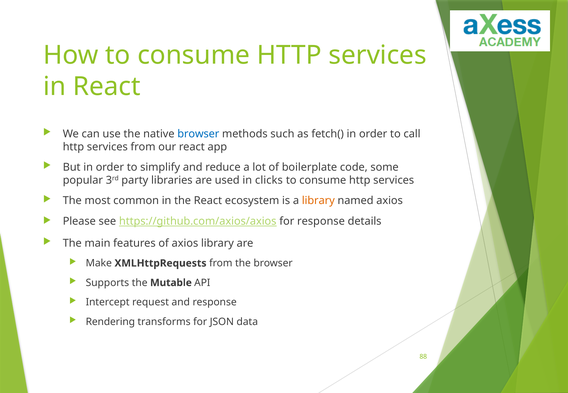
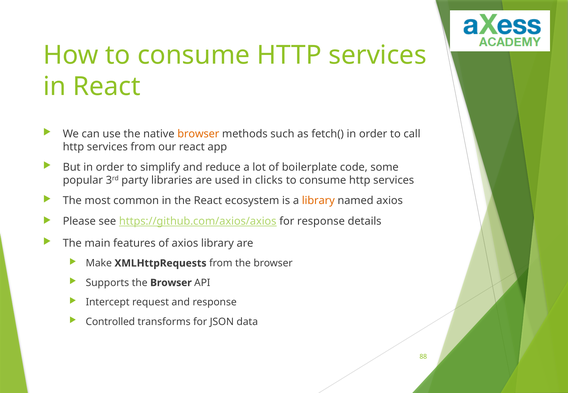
browser at (198, 134) colour: blue -> orange
Supports the Mutable: Mutable -> Browser
Rendering: Rendering -> Controlled
